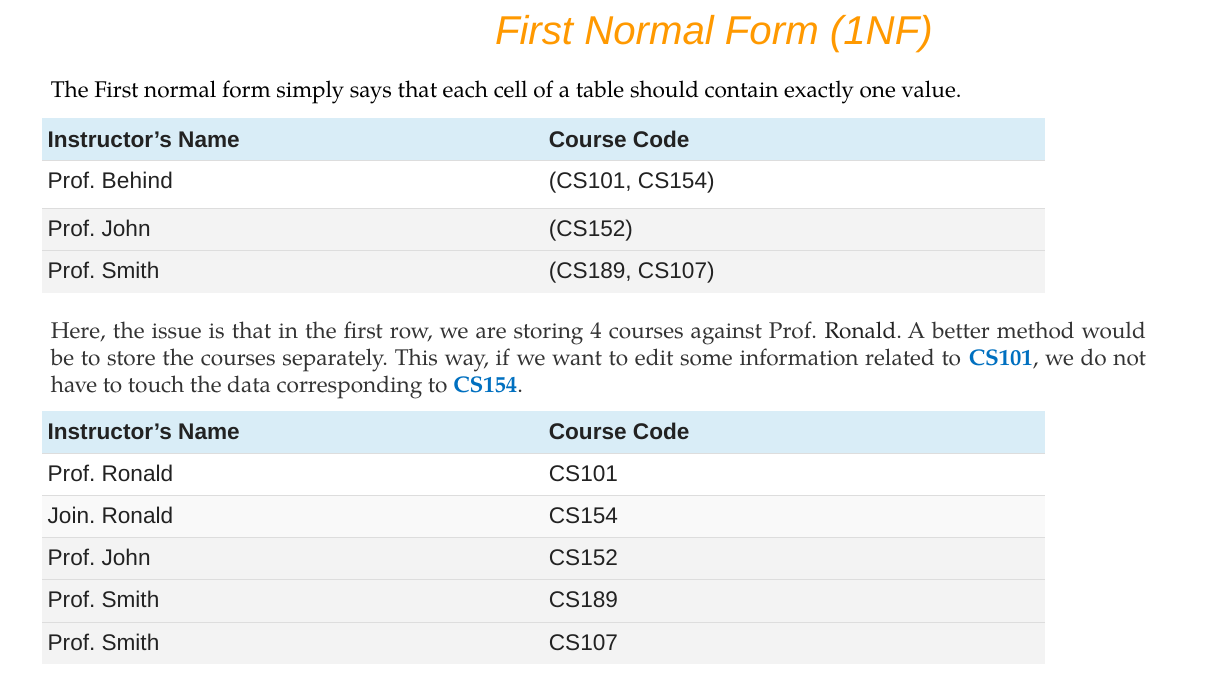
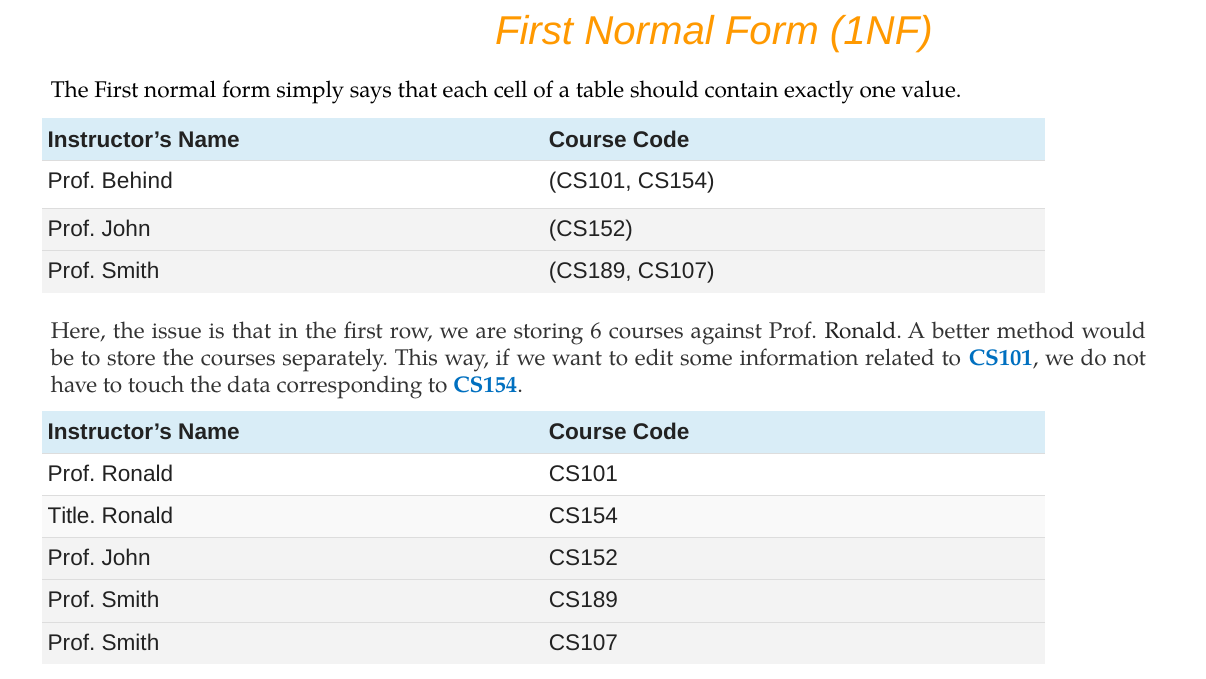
4: 4 -> 6
Join: Join -> Title
